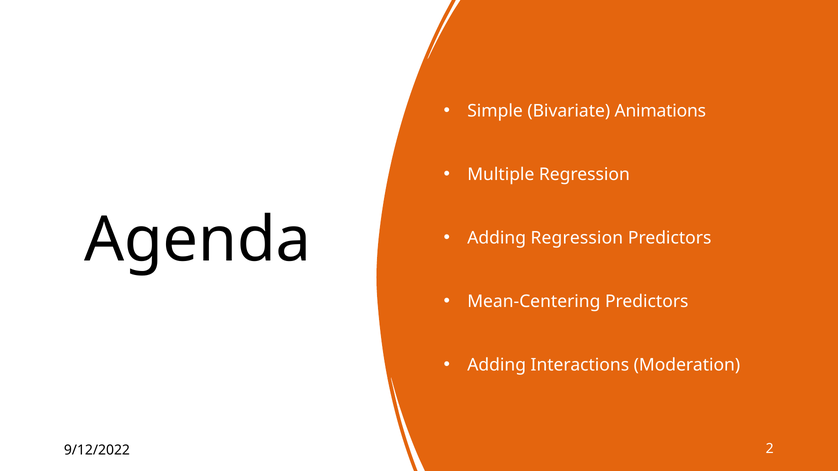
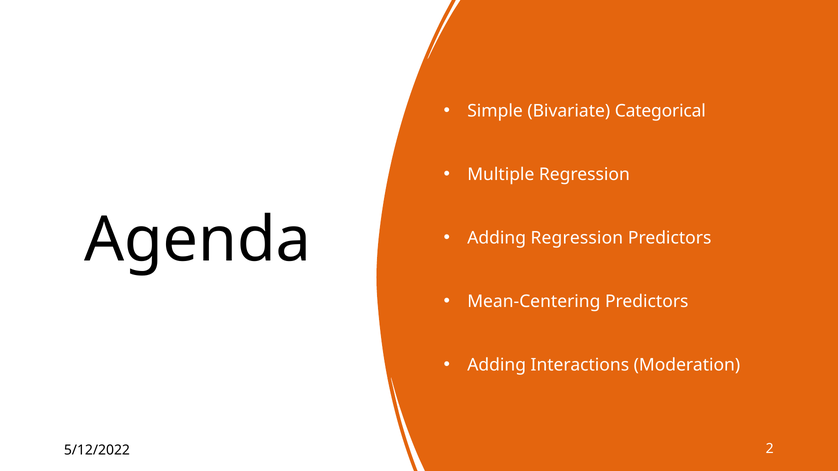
Animations: Animations -> Categorical
9/12/2022: 9/12/2022 -> 5/12/2022
